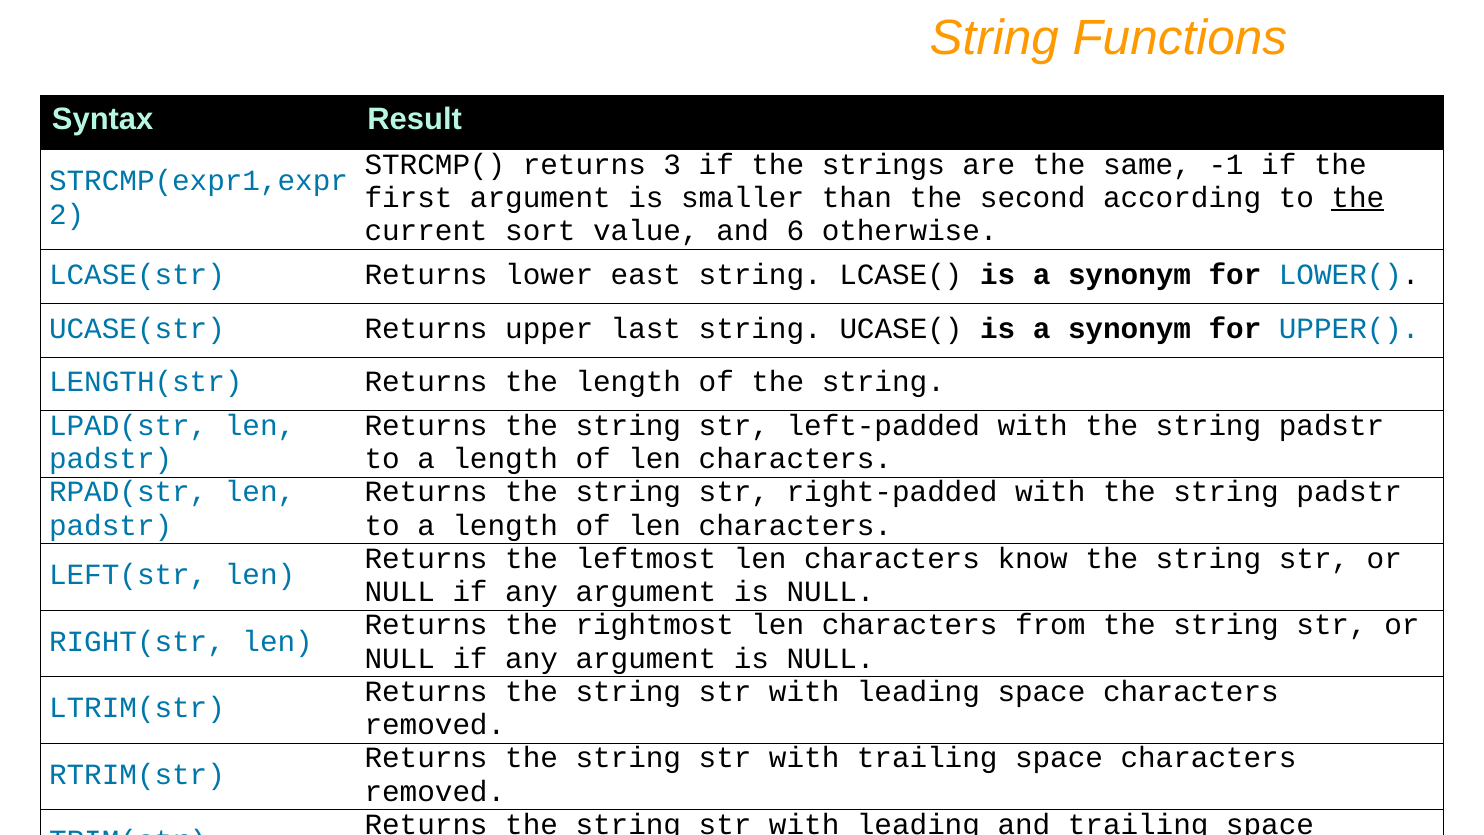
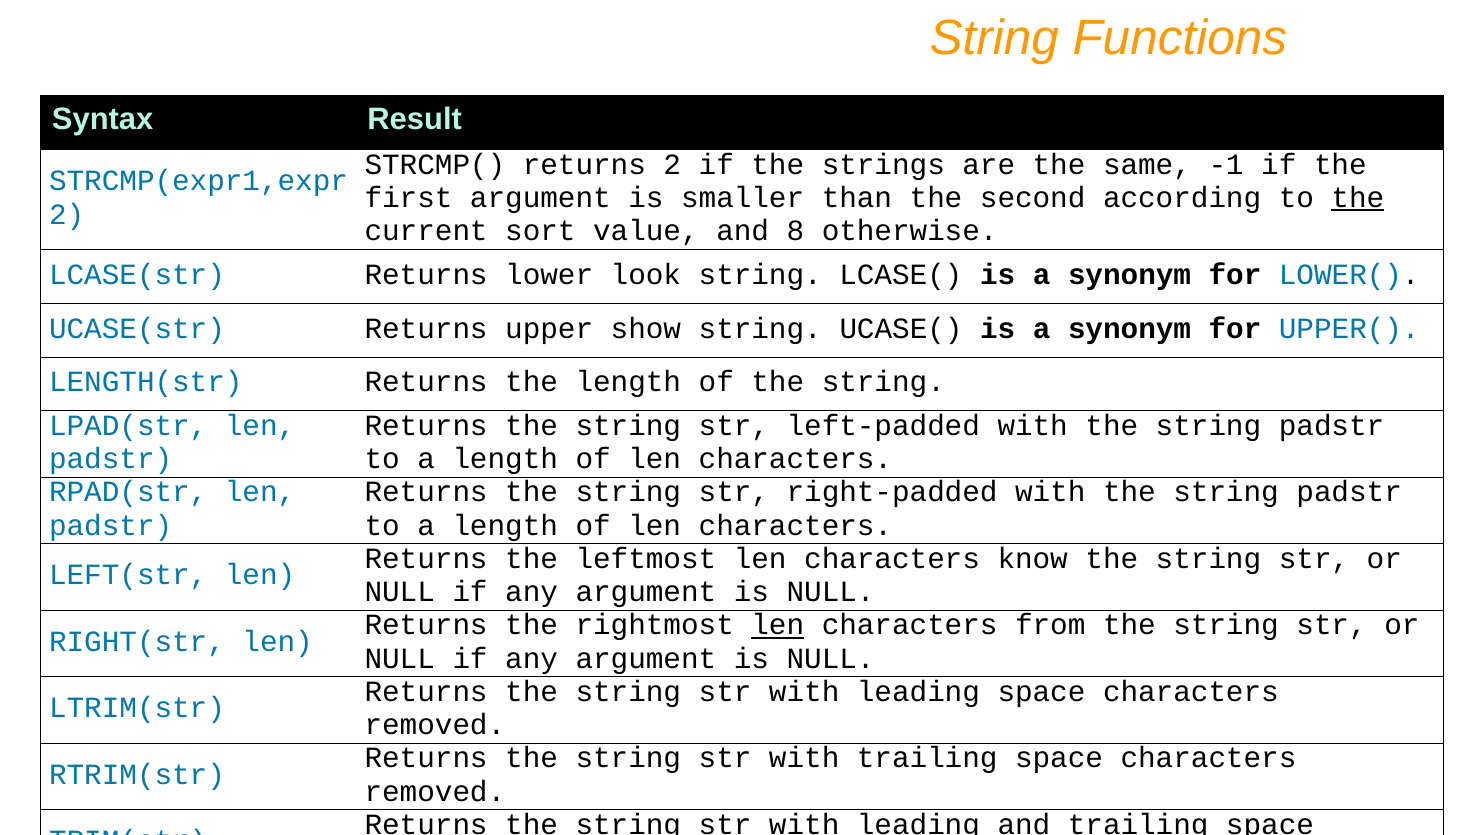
returns 3: 3 -> 2
6: 6 -> 8
east: east -> look
last: last -> show
len at (778, 625) underline: none -> present
